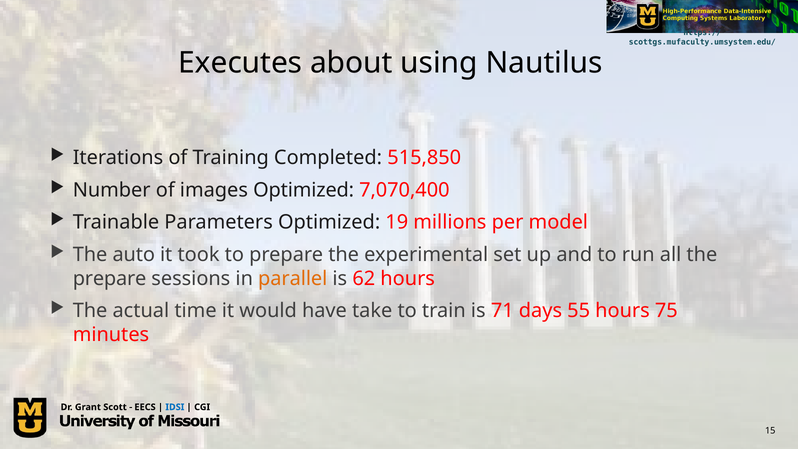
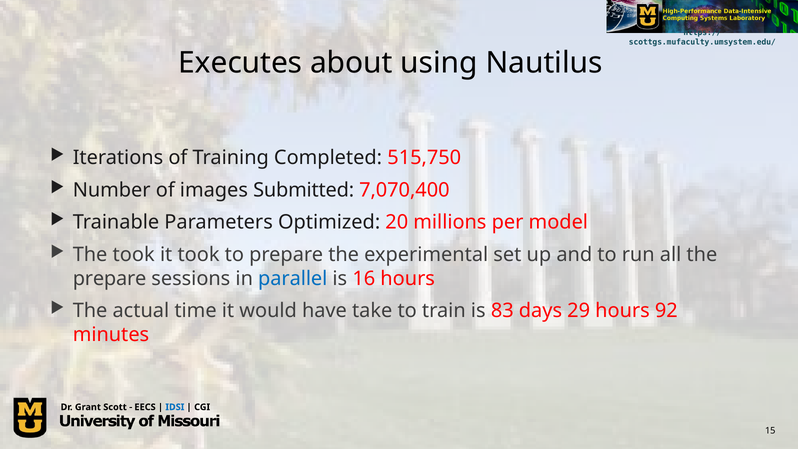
515,850: 515,850 -> 515,750
images Optimized: Optimized -> Submitted
19: 19 -> 20
The auto: auto -> took
parallel colour: orange -> blue
62: 62 -> 16
71: 71 -> 83
55: 55 -> 29
75: 75 -> 92
